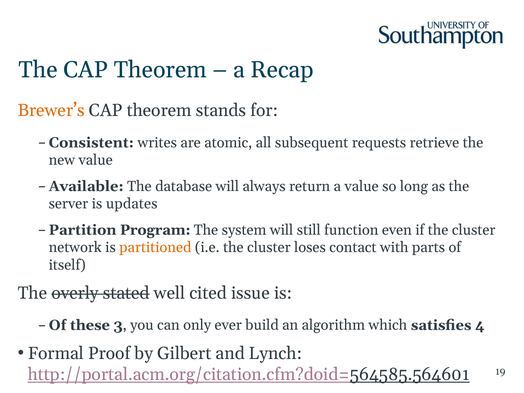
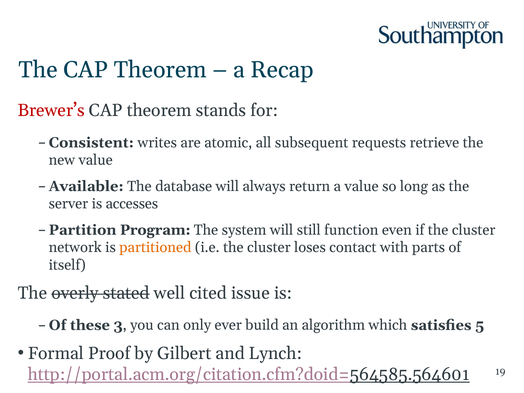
Brewer’s colour: orange -> red
updates: updates -> accesses
4: 4 -> 5
